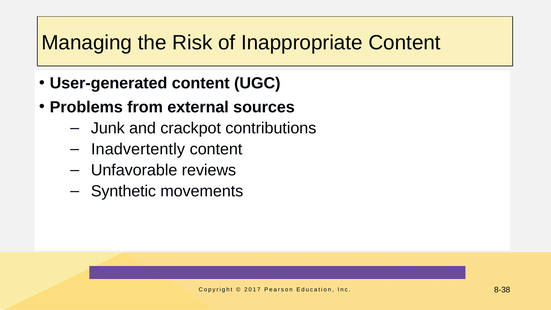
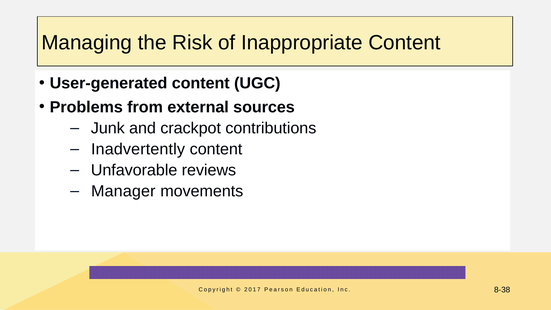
Synthetic: Synthetic -> Manager
